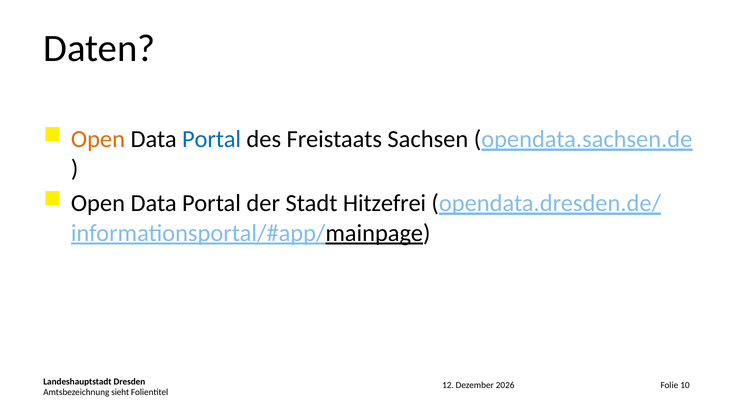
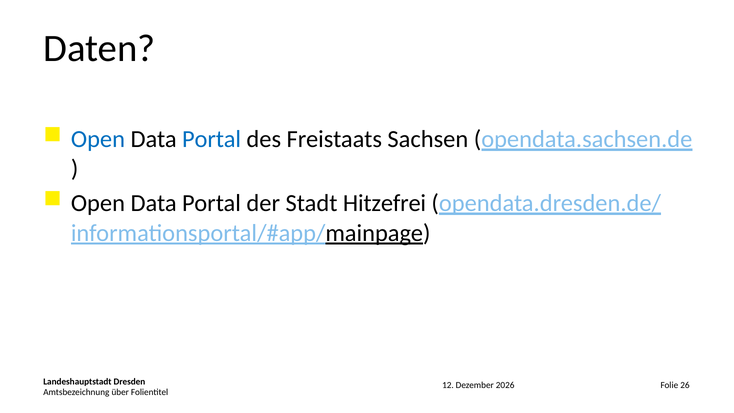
Open at (98, 139) colour: orange -> blue
10: 10 -> 26
sieht: sieht -> über
